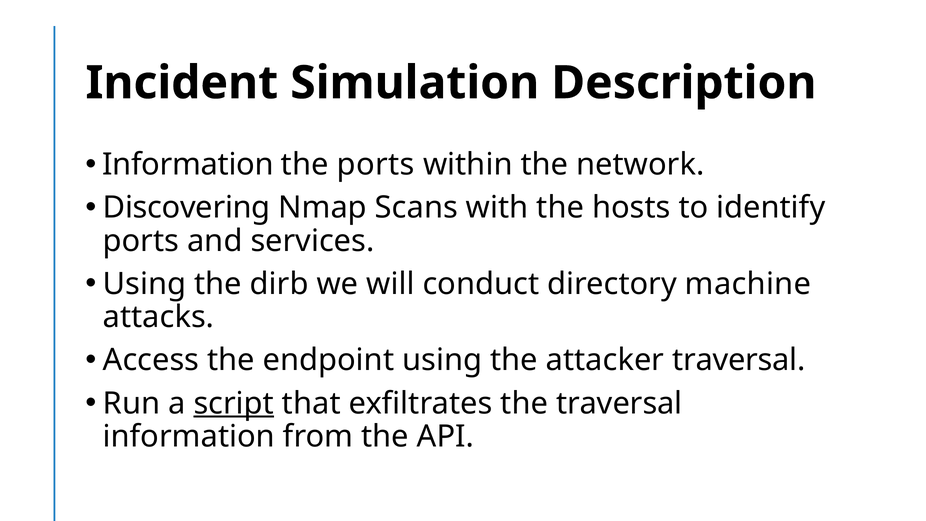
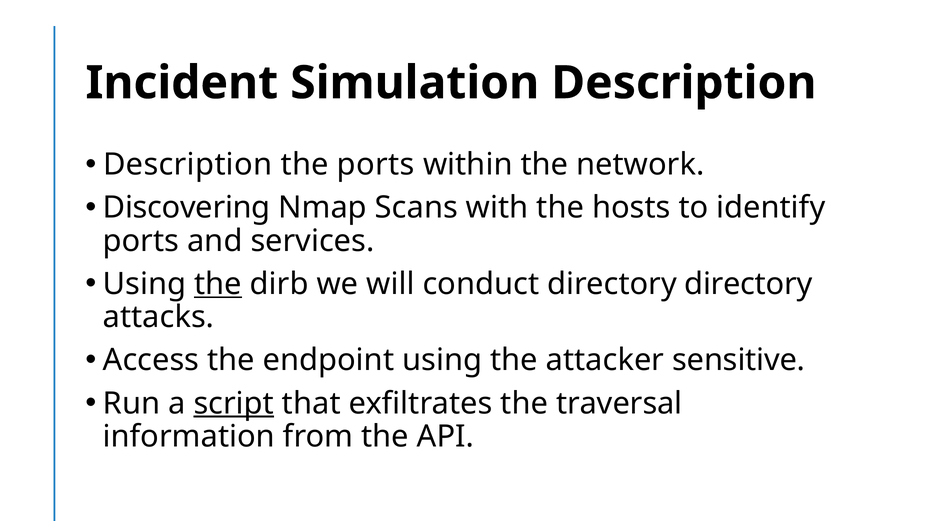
Information at (188, 164): Information -> Description
the at (218, 284) underline: none -> present
directory machine: machine -> directory
attacker traversal: traversal -> sensitive
